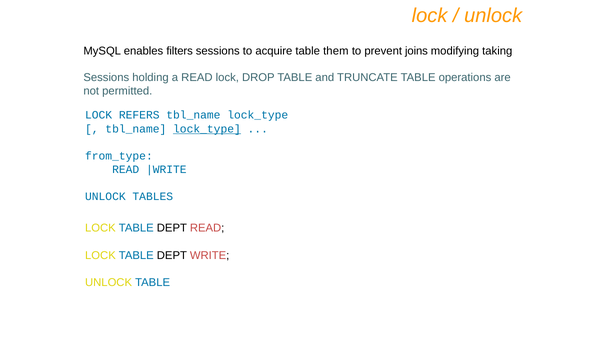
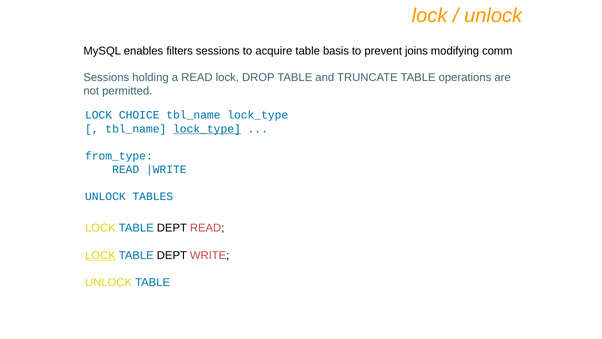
them: them -> basis
taking: taking -> comm
REFERS: REFERS -> CHOICE
LOCK at (100, 255) underline: none -> present
